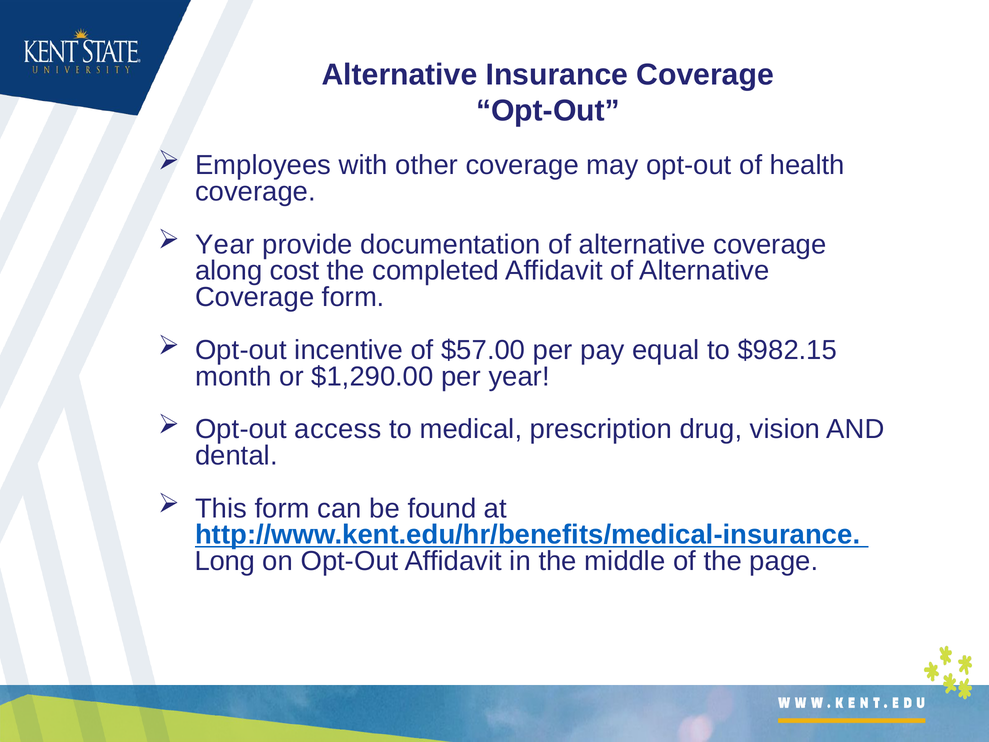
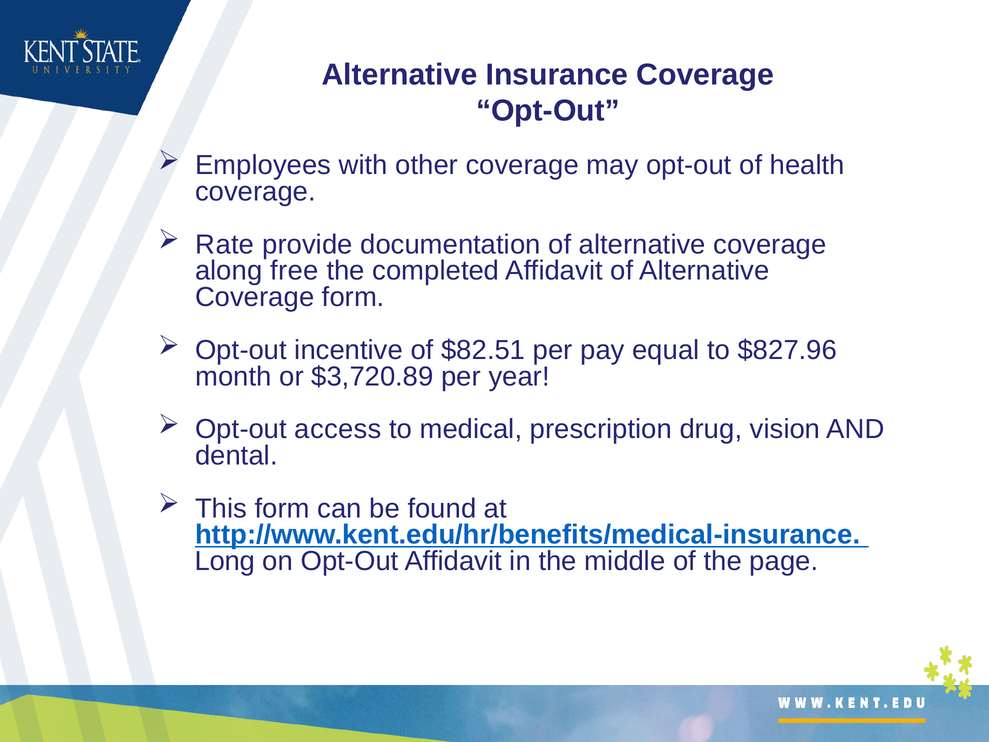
Year at (225, 244): Year -> Rate
cost: cost -> free
$57.00: $57.00 -> $82.51
$982.15: $982.15 -> $827.96
$1,290.00: $1,290.00 -> $3,720.89
